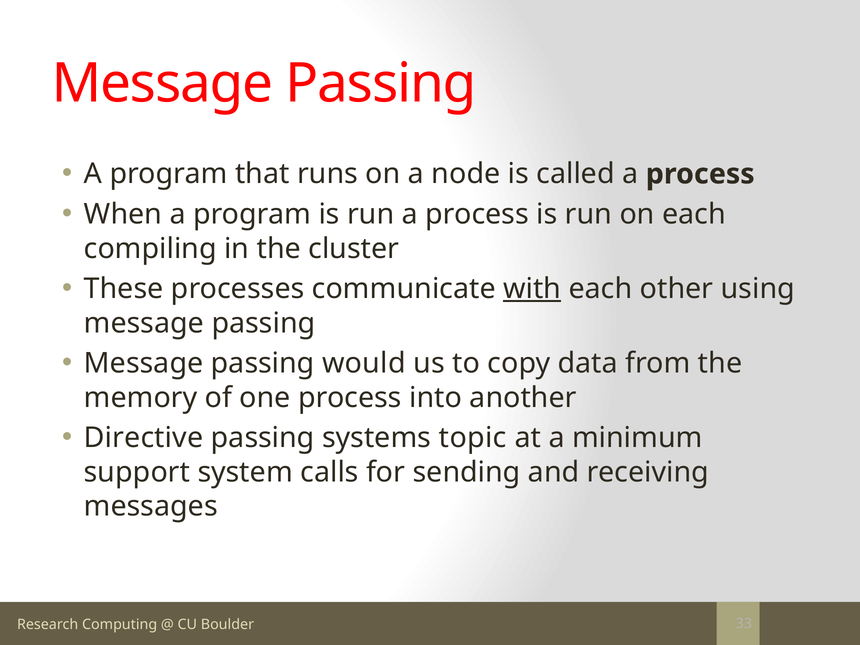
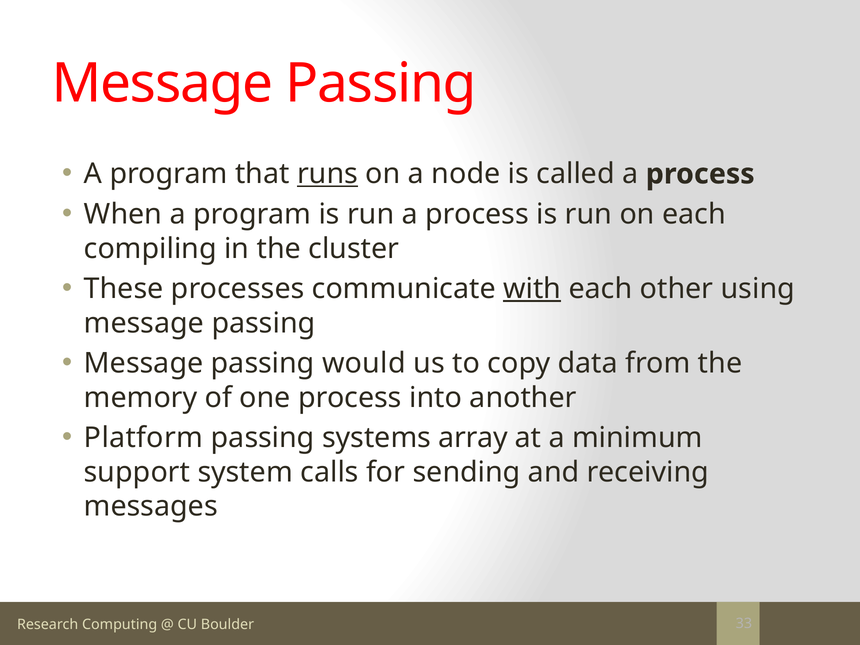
runs underline: none -> present
Directive: Directive -> Platform
topic: topic -> array
